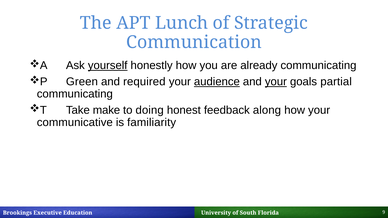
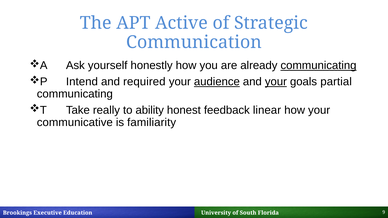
Lunch: Lunch -> Active
yourself underline: present -> none
communicating at (318, 66) underline: none -> present
Green: Green -> Intend
make: make -> really
doing: doing -> ability
along: along -> linear
